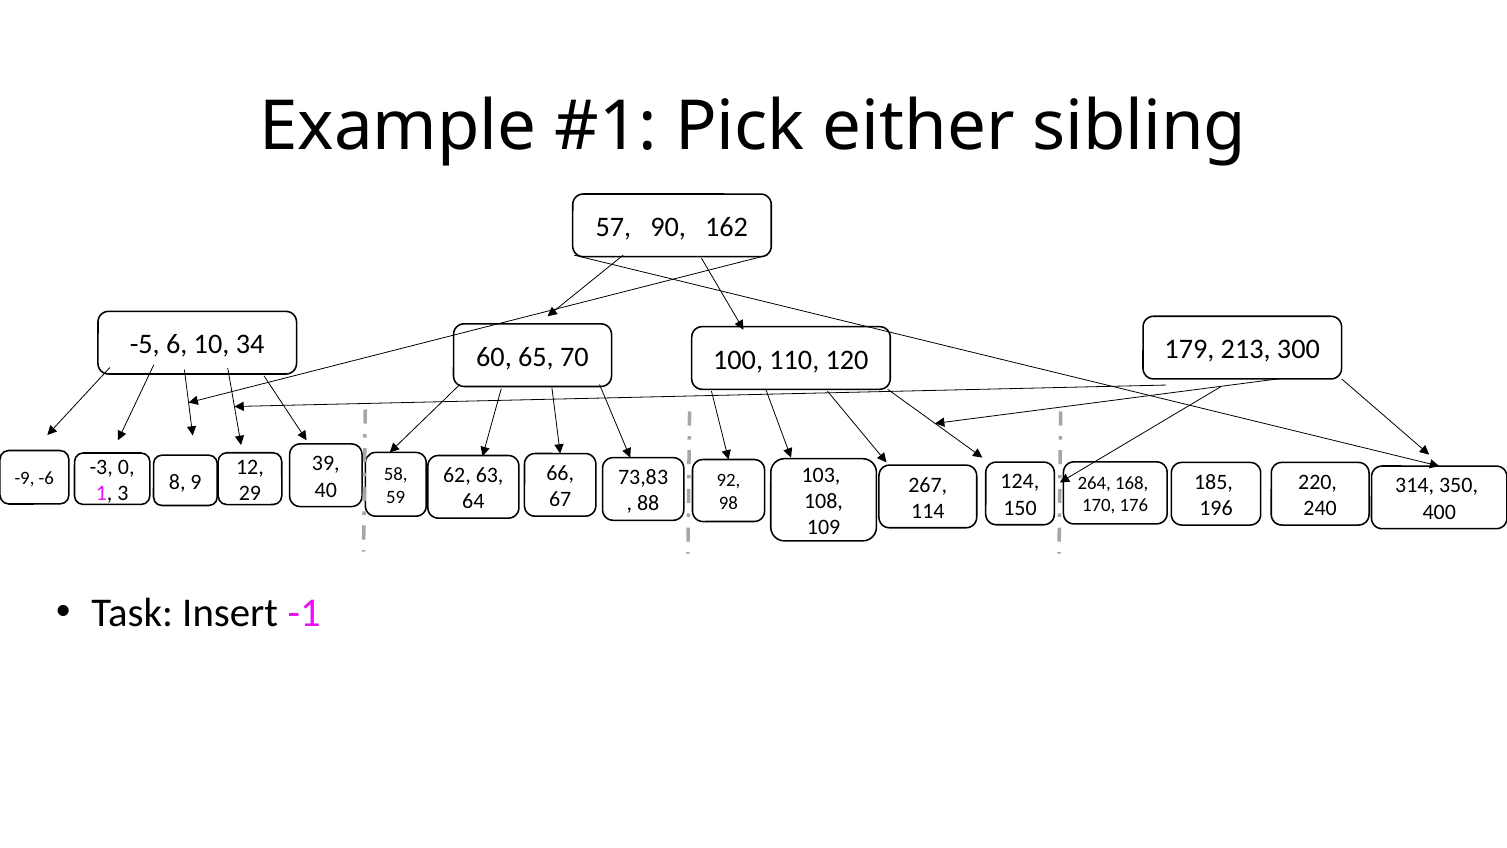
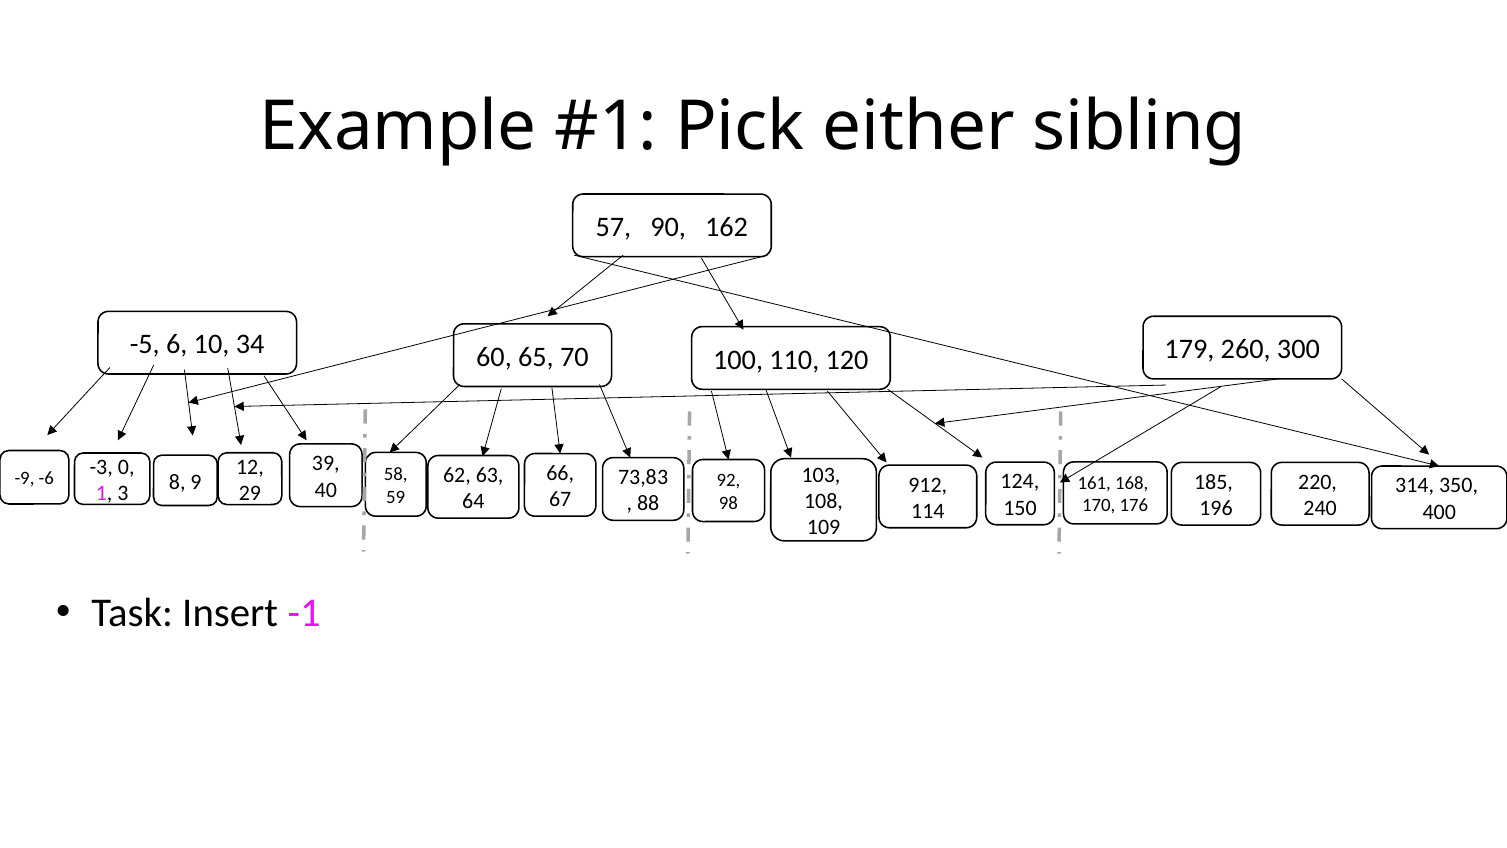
213: 213 -> 260
264: 264 -> 161
267: 267 -> 912
